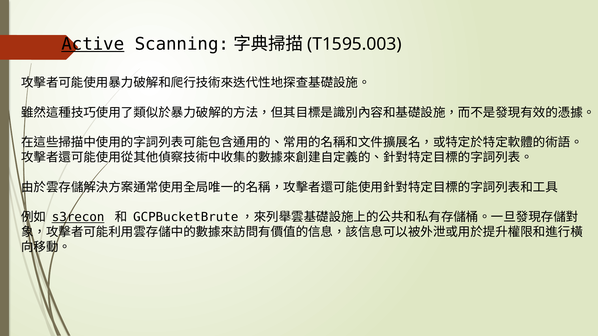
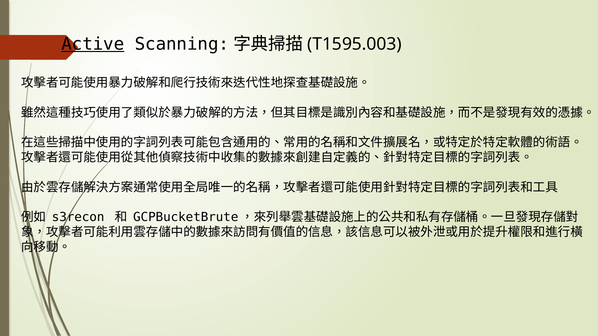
s3recon underline: present -> none
